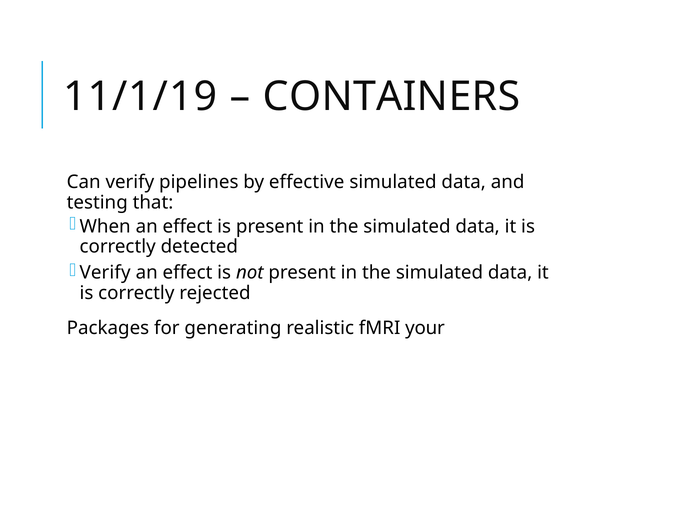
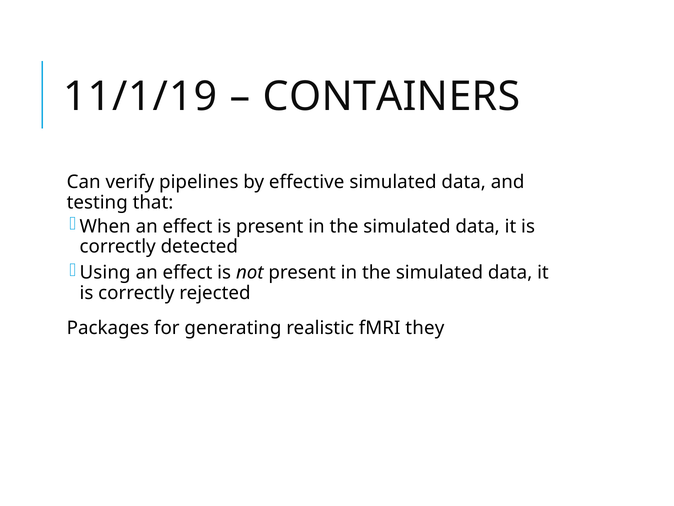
Verify at (105, 272): Verify -> Using
your: your -> they
